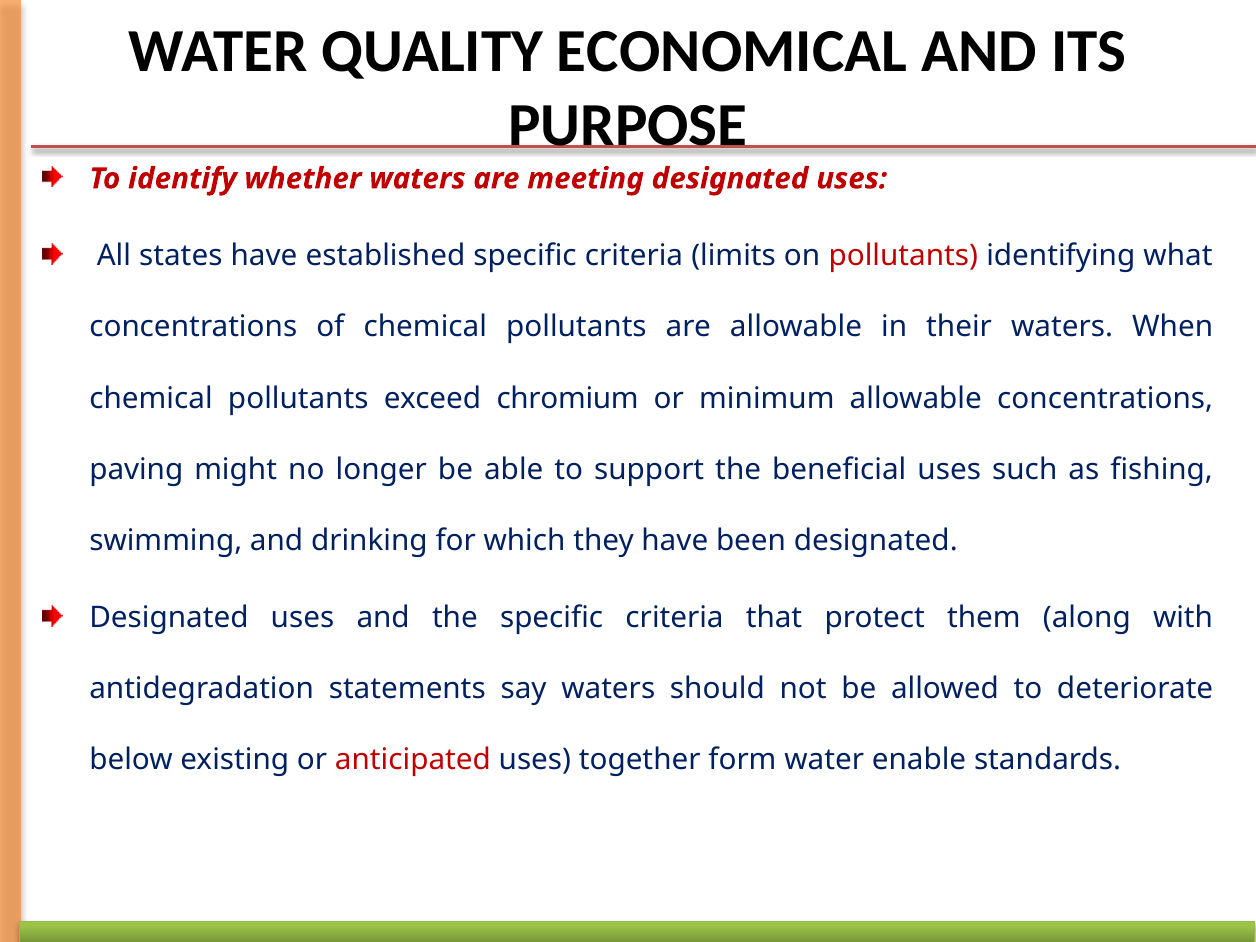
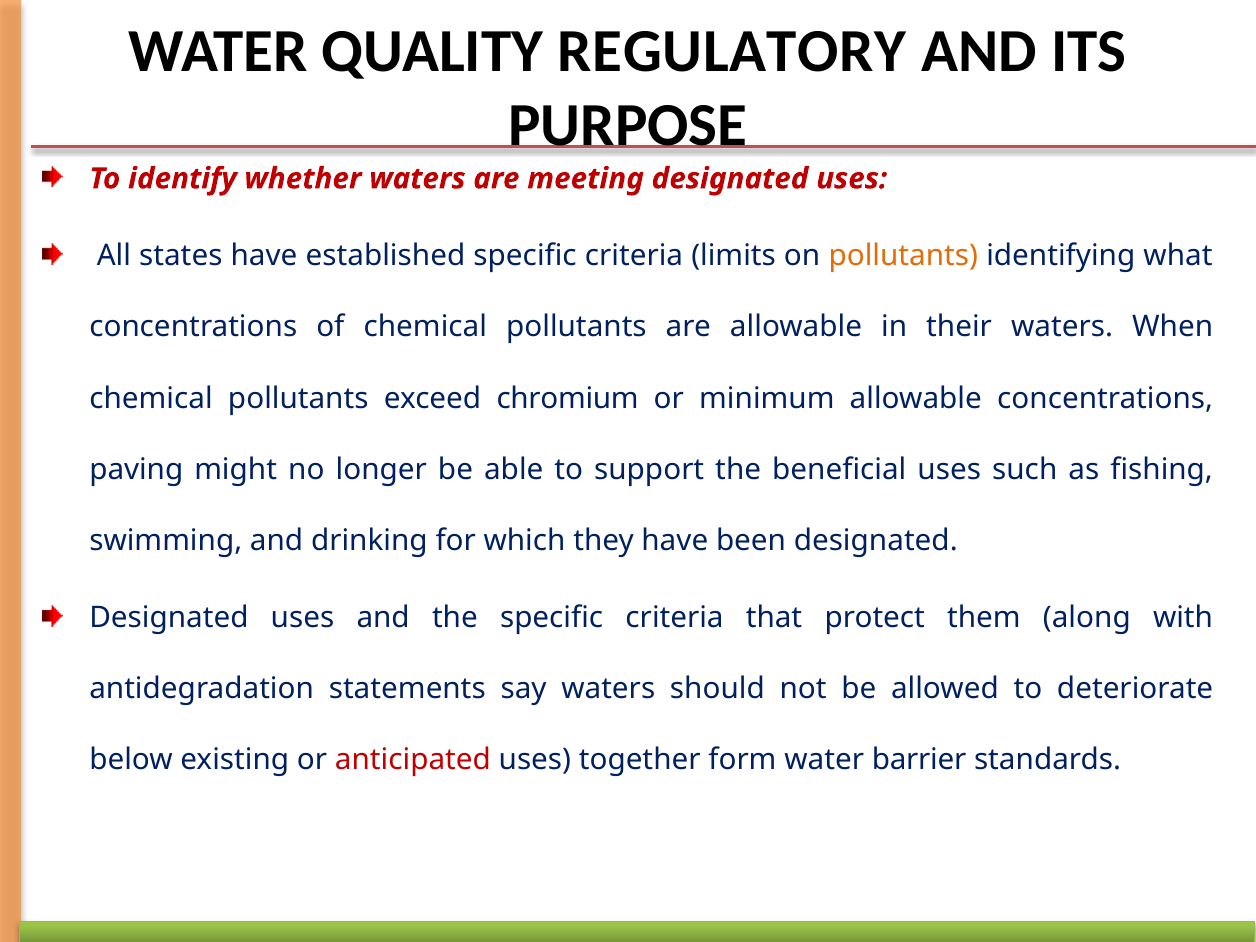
ECONOMICAL: ECONOMICAL -> REGULATORY
pollutants at (903, 256) colour: red -> orange
enable: enable -> barrier
